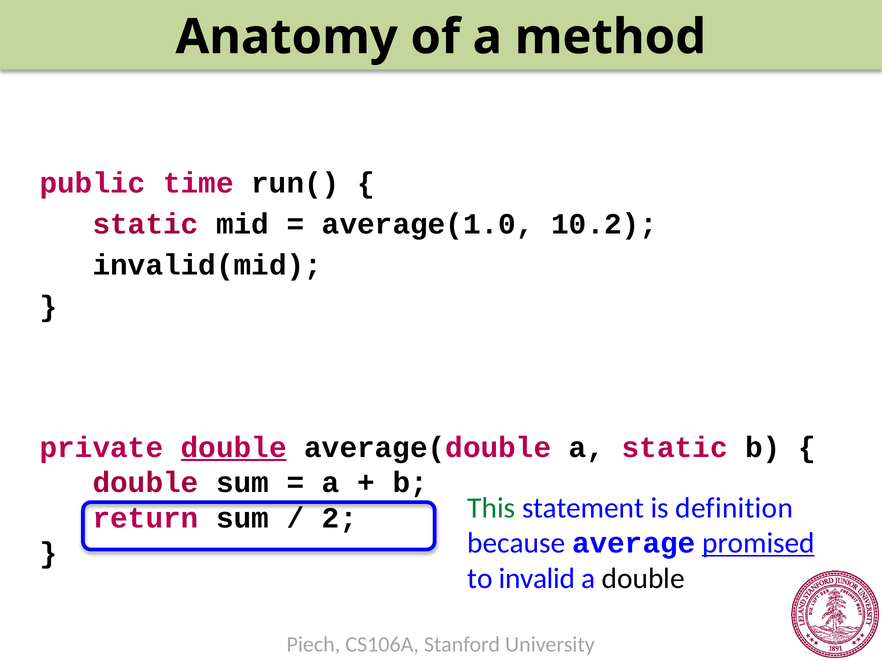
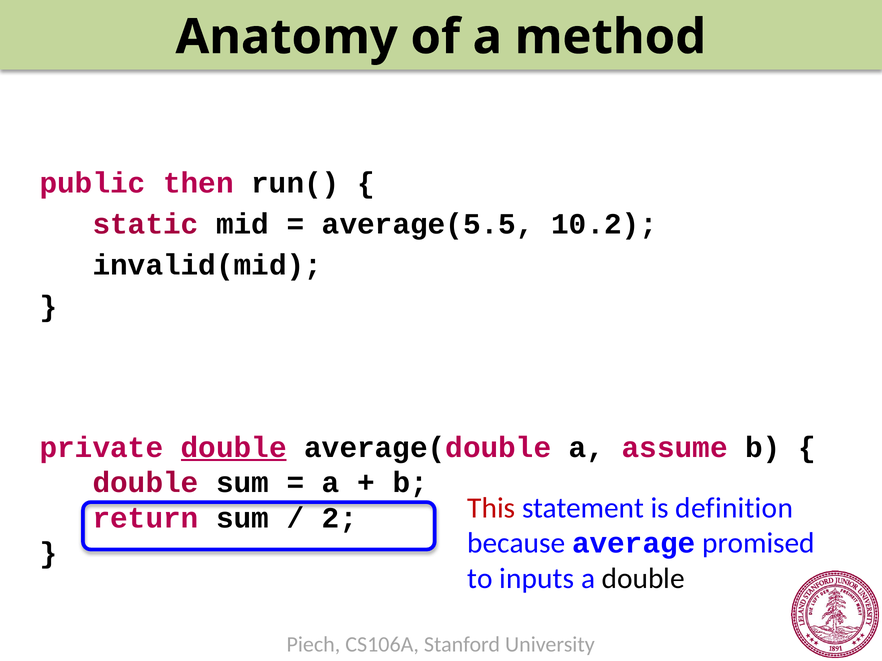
time: time -> then
average(1.0: average(1.0 -> average(5.5
a static: static -> assume
This colour: green -> red
promised underline: present -> none
invalid: invalid -> inputs
